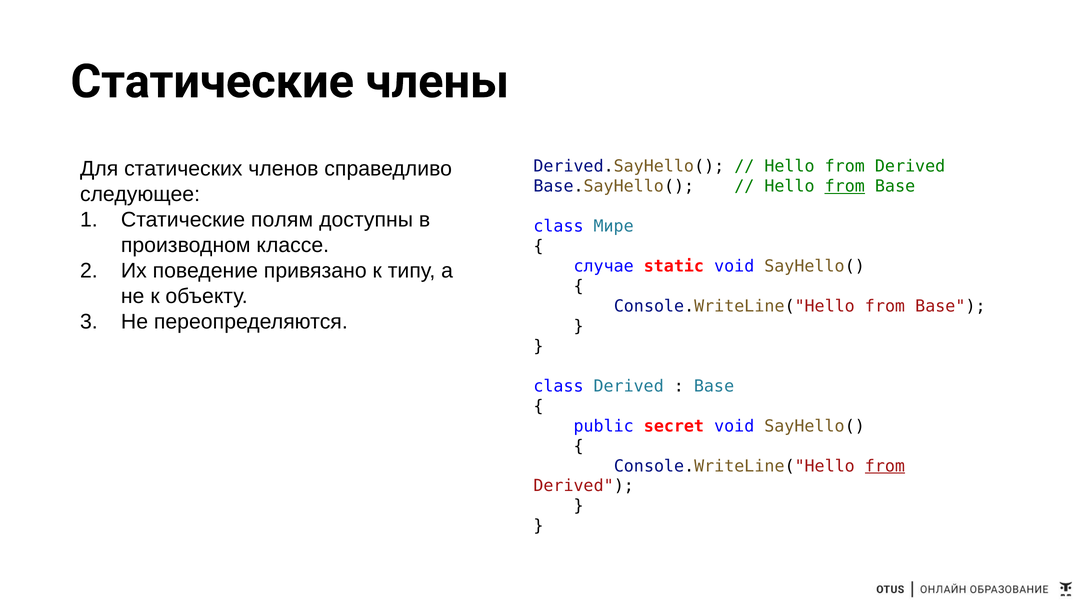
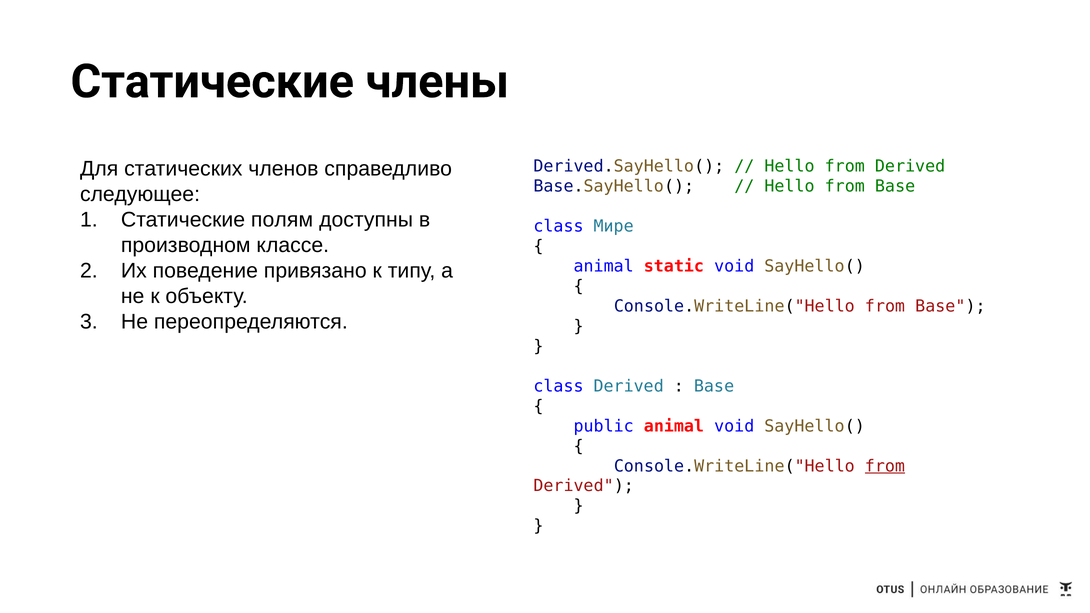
from at (845, 186) underline: present -> none
случае at (604, 266): случае -> animal
public secret: secret -> animal
